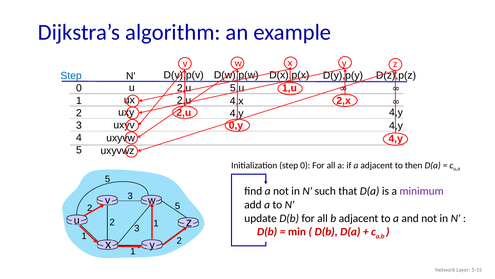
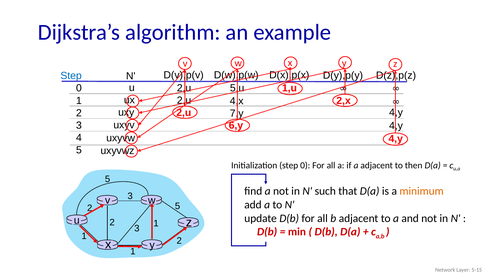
4,y at (237, 113): 4,y -> 7,y
0,y: 0,y -> 6,y
minimum colour: purple -> orange
